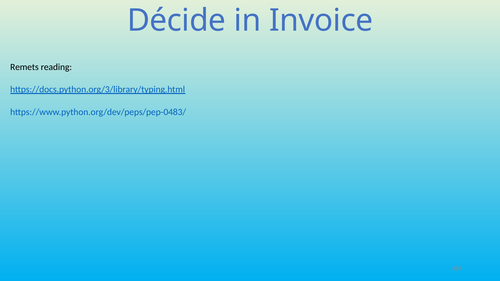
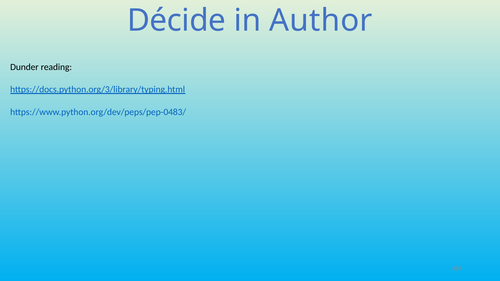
Invoice: Invoice -> Author
Remets: Remets -> Dunder
